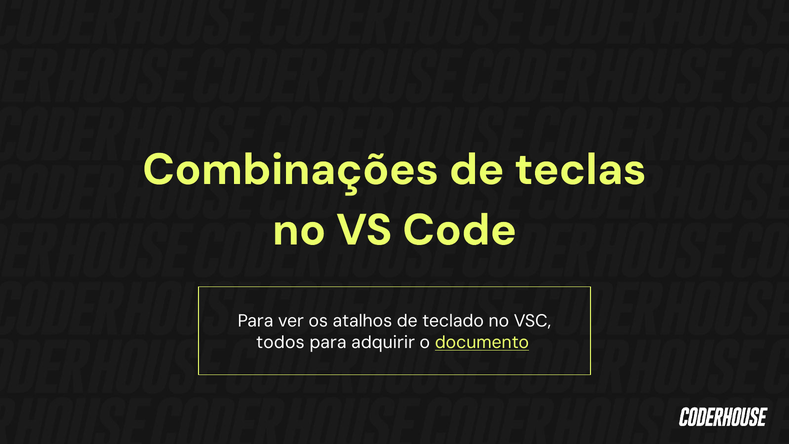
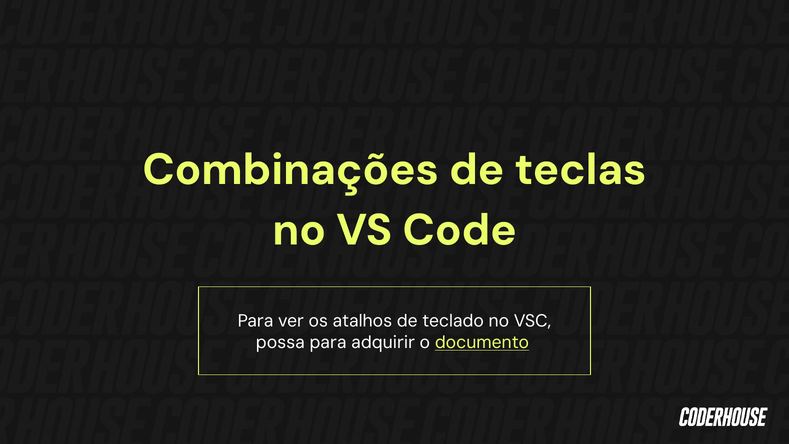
todos: todos -> possa
